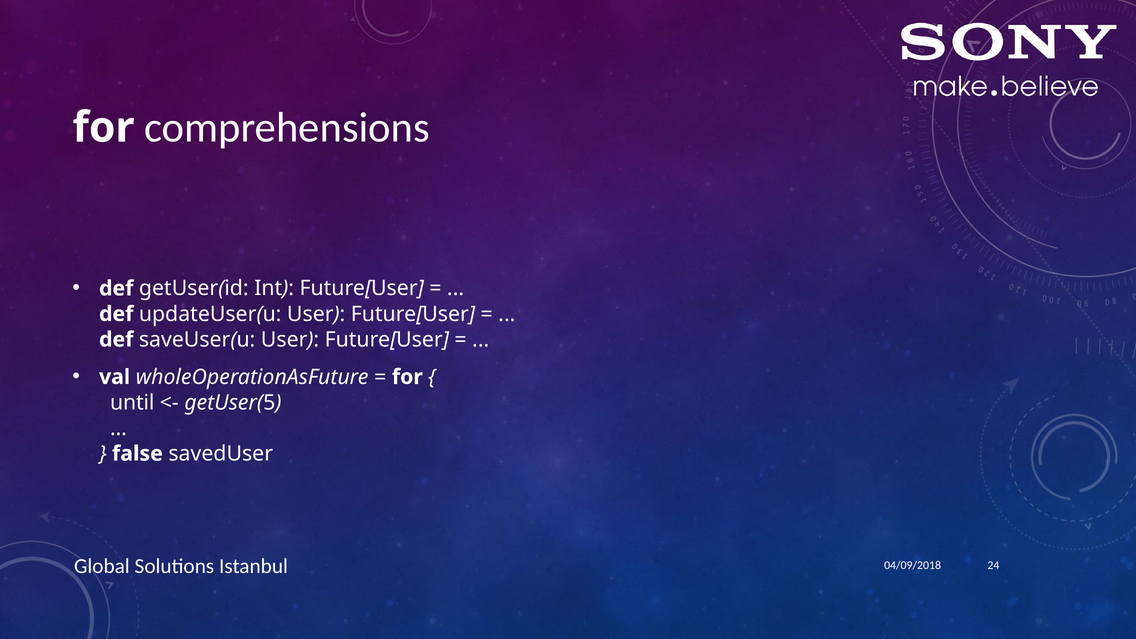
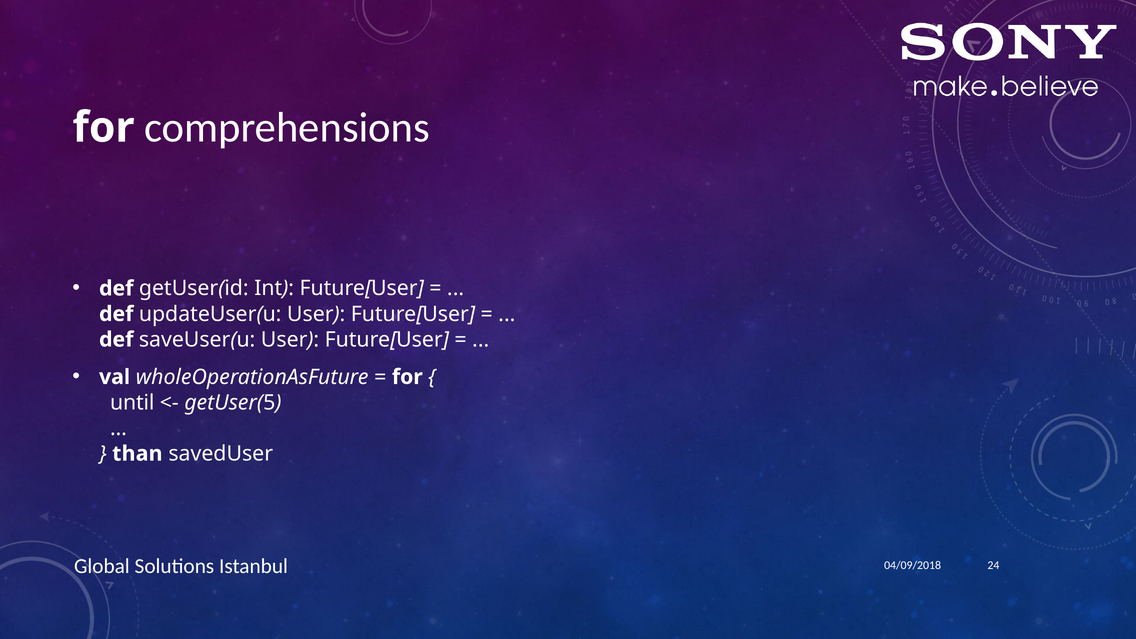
false: false -> than
